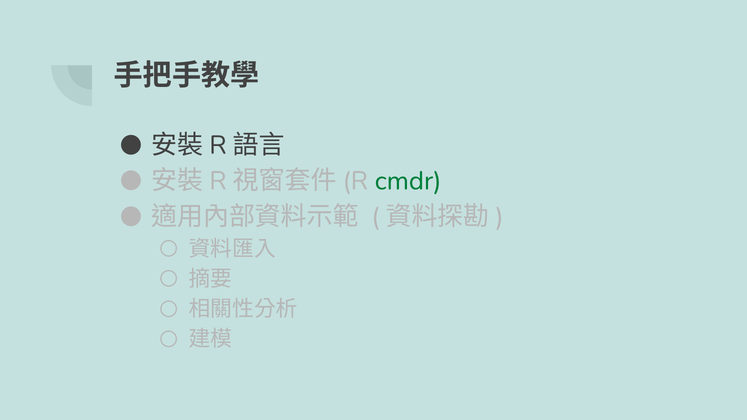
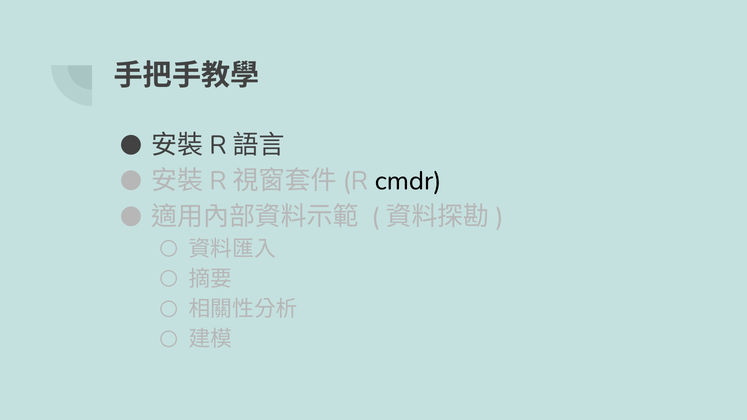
cmdr colour: green -> black
